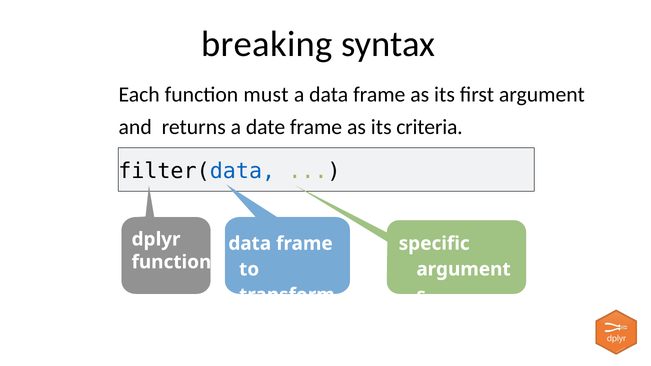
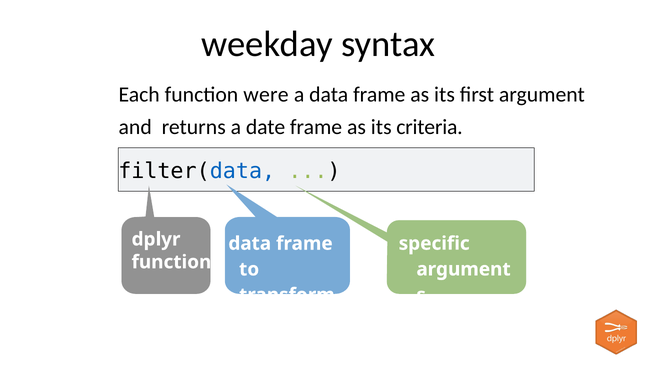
breaking: breaking -> weekday
must: must -> were
